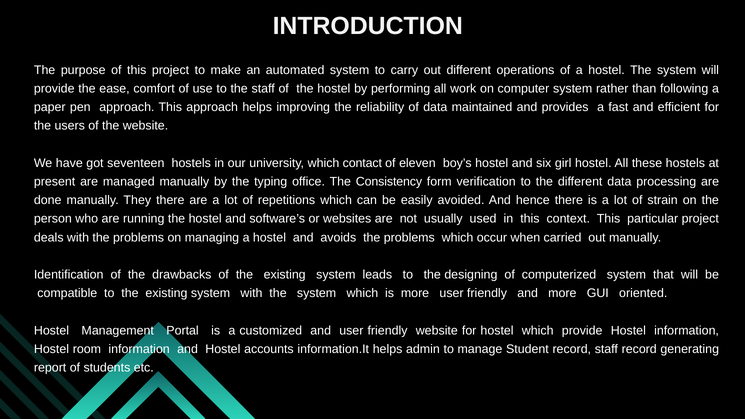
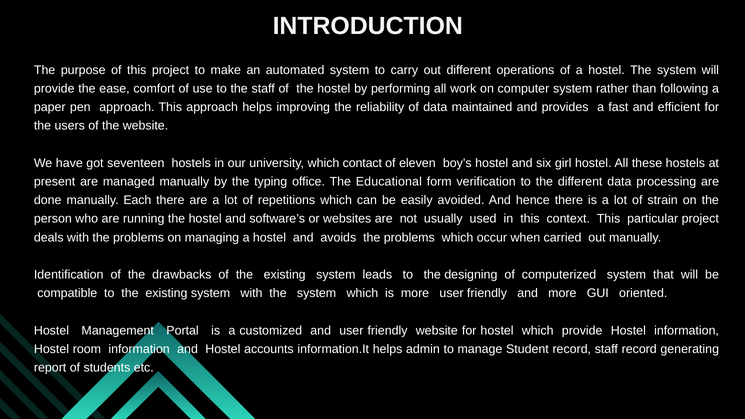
Consistency: Consistency -> Educational
They: They -> Each
